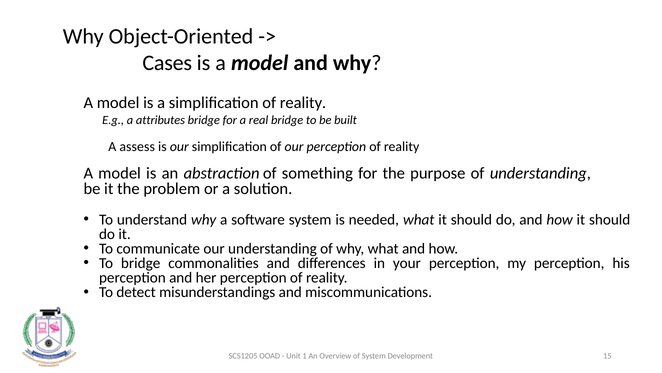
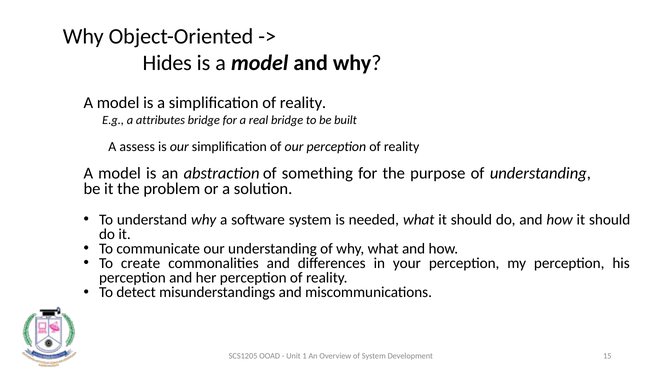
Cases: Cases -> Hides
To bridge: bridge -> create
